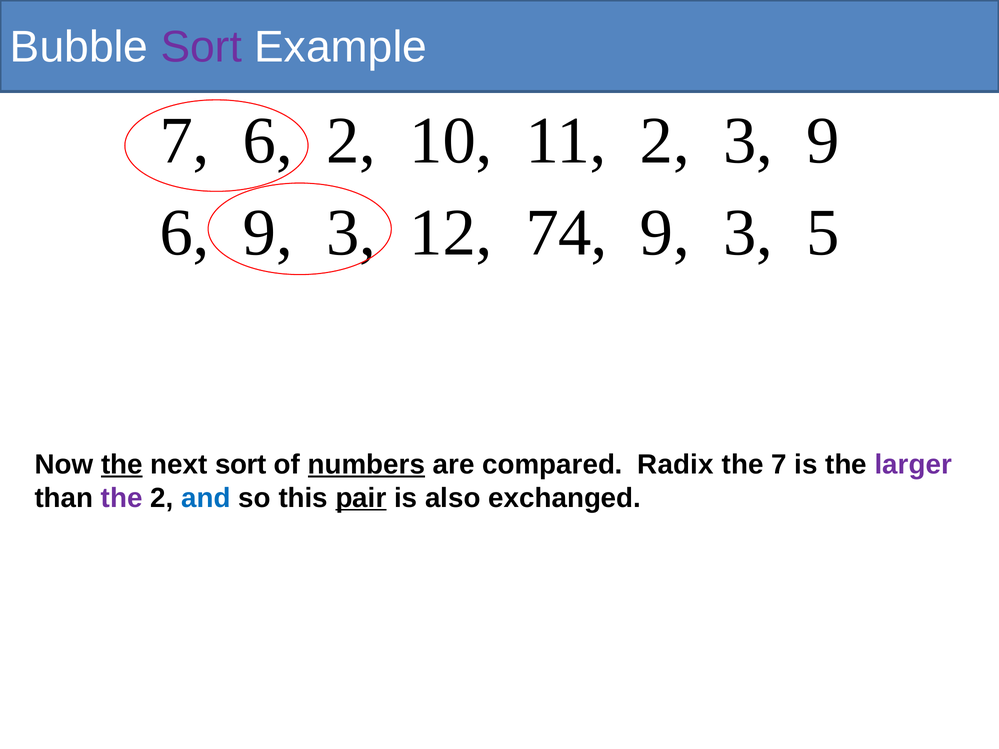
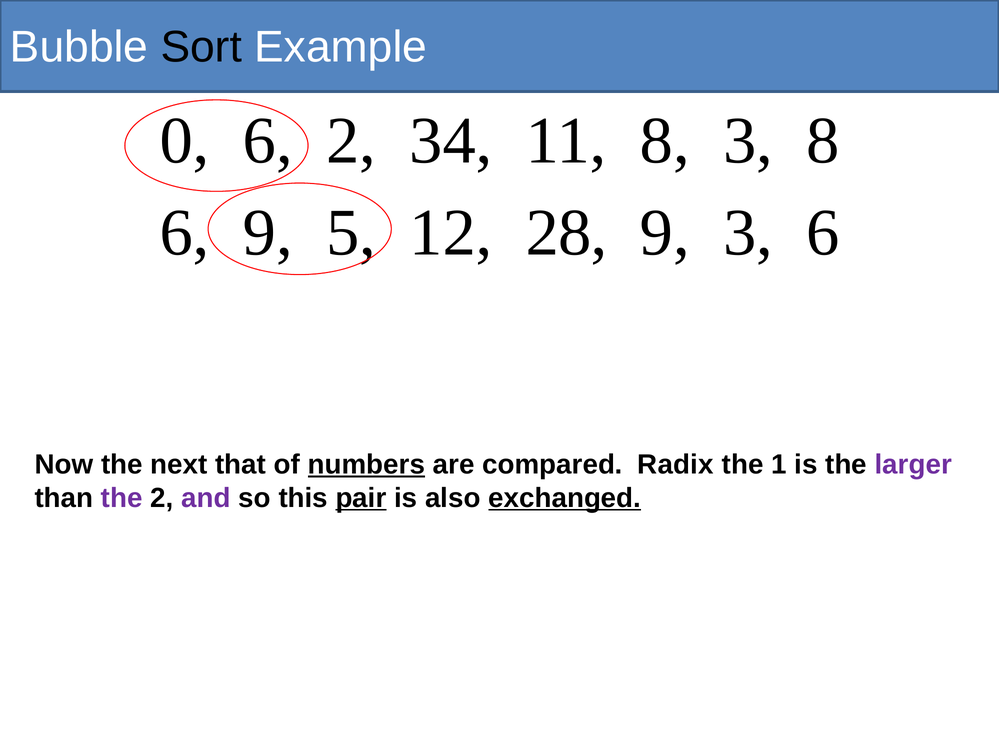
Sort at (201, 47) colour: purple -> black
7 at (185, 141): 7 -> 0
10: 10 -> 34
11 2: 2 -> 8
3 9: 9 -> 8
6 9 3: 3 -> 5
74: 74 -> 28
3 5: 5 -> 6
the at (122, 465) underline: present -> none
next sort: sort -> that
the 7: 7 -> 1
and colour: blue -> purple
exchanged underline: none -> present
